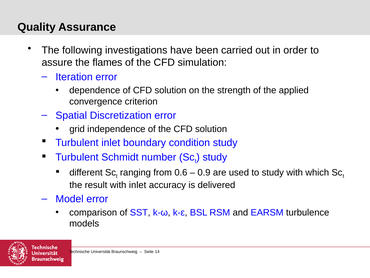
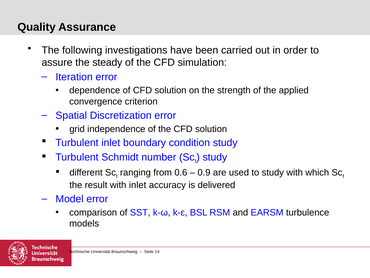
flames: flames -> steady
